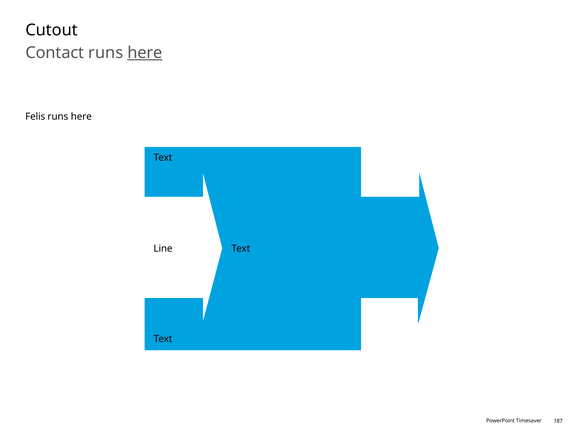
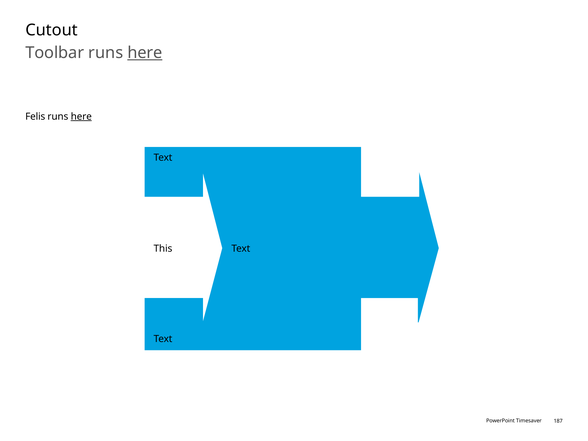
Contact: Contact -> Toolbar
here at (81, 117) underline: none -> present
Line: Line -> This
